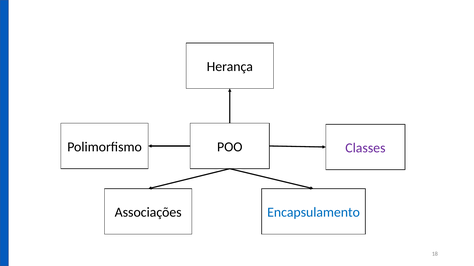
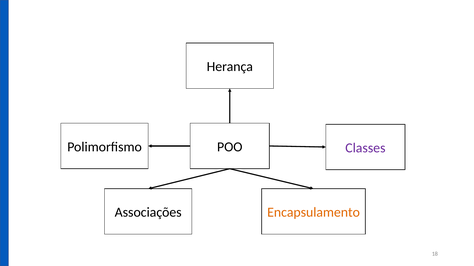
Encapsulamento colour: blue -> orange
